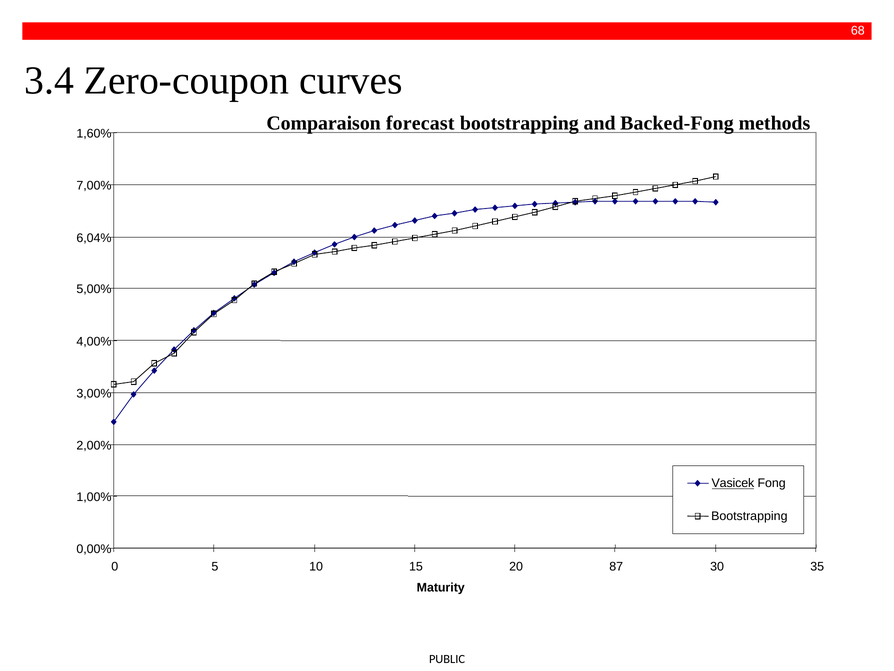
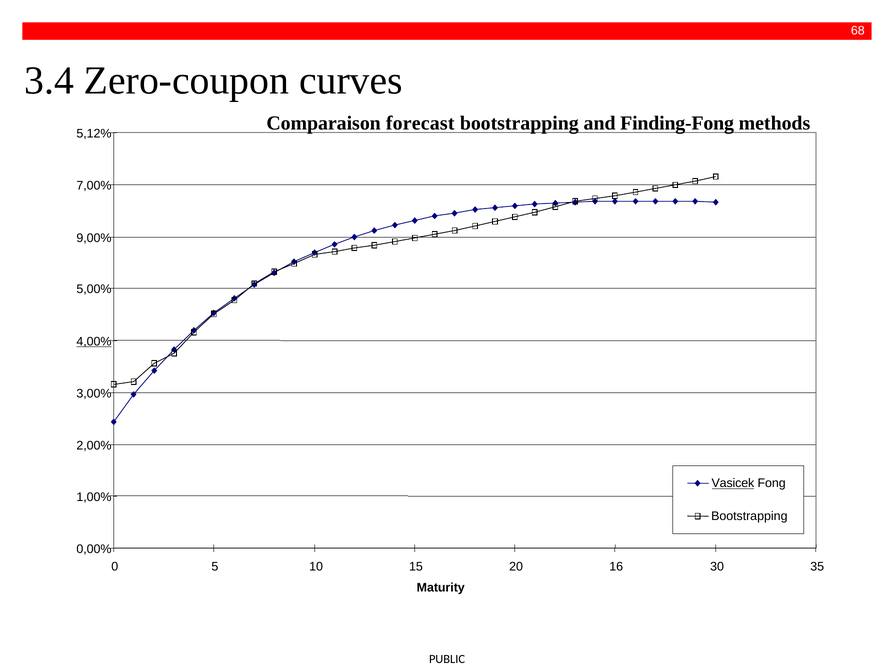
Backed-Fong: Backed-Fong -> Finding-Fong
1,60%: 1,60% -> 5,12%
6,04%: 6,04% -> 9,00%
4,00% underline: none -> present
87: 87 -> 16
